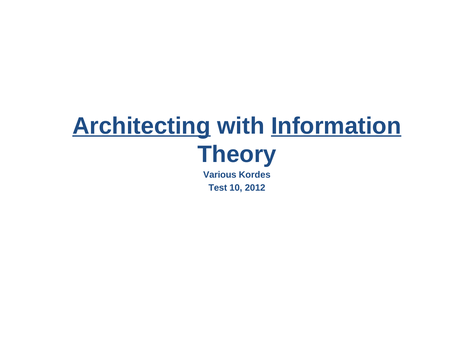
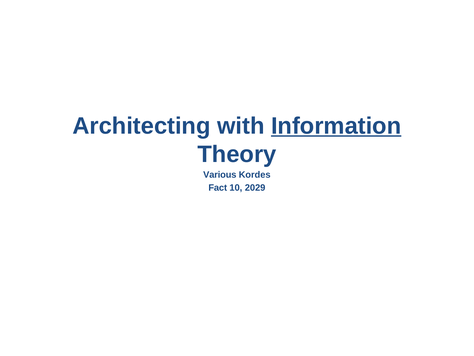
Architecting underline: present -> none
Test: Test -> Fact
2012: 2012 -> 2029
